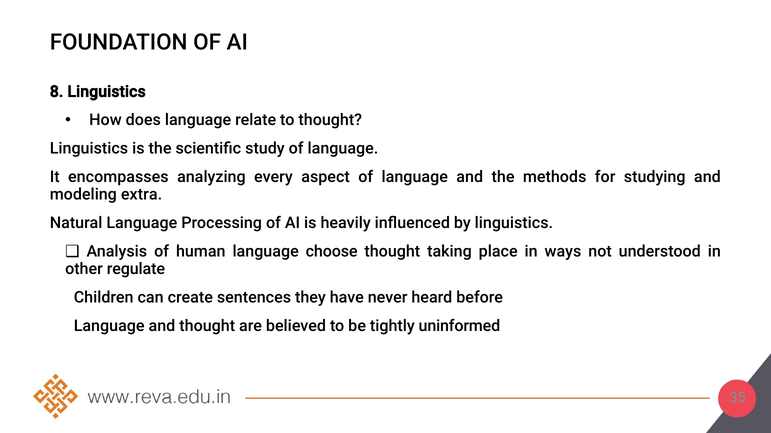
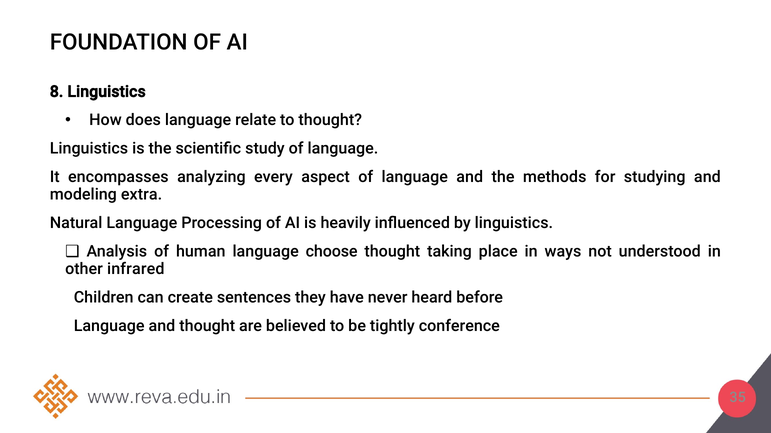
regulate: regulate -> infrared
uninformed: uninformed -> conference
